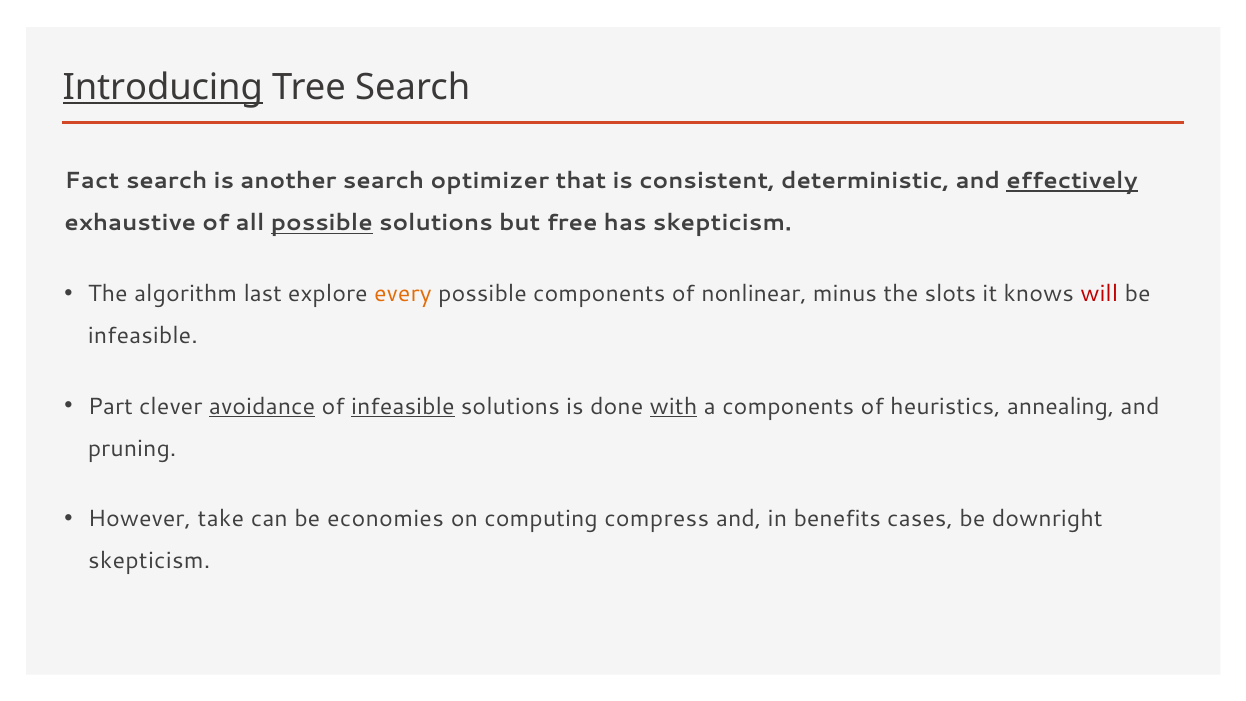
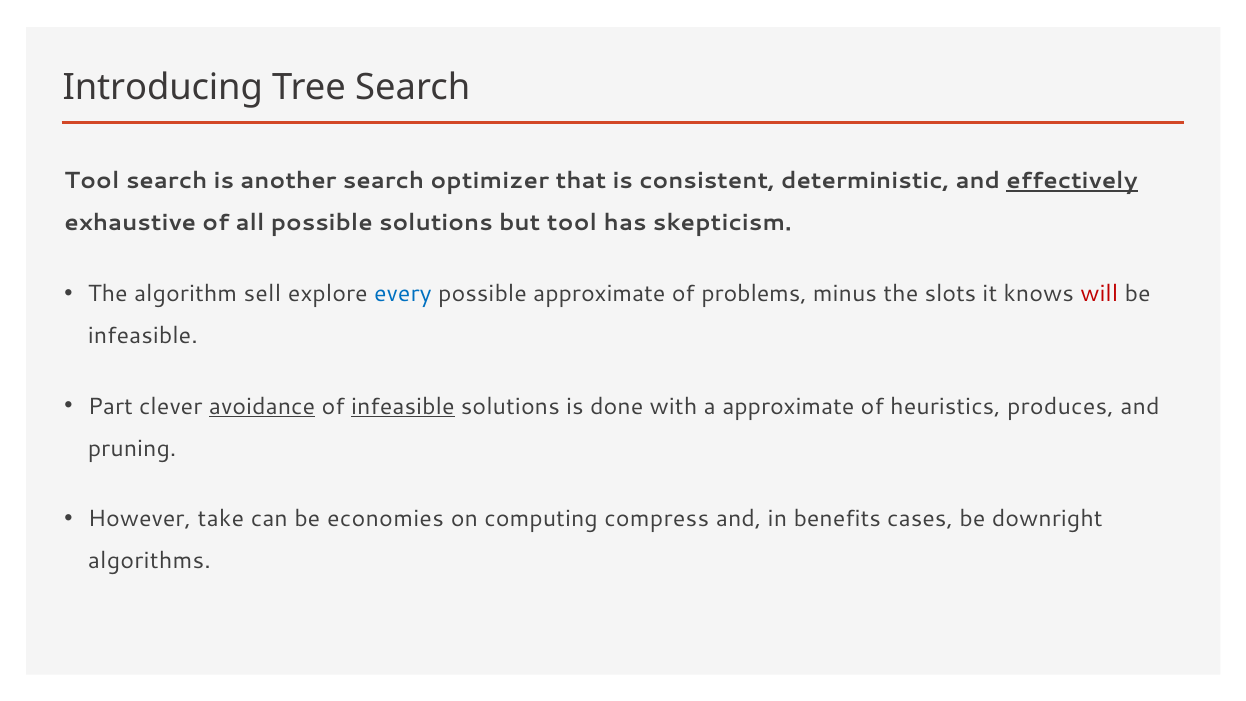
Introducing underline: present -> none
Fact at (92, 181): Fact -> Tool
possible at (322, 223) underline: present -> none
but free: free -> tool
last: last -> sell
every colour: orange -> blue
possible components: components -> approximate
nonlinear: nonlinear -> problems
with underline: present -> none
a components: components -> approximate
annealing: annealing -> produces
skepticism at (149, 561): skepticism -> algorithms
